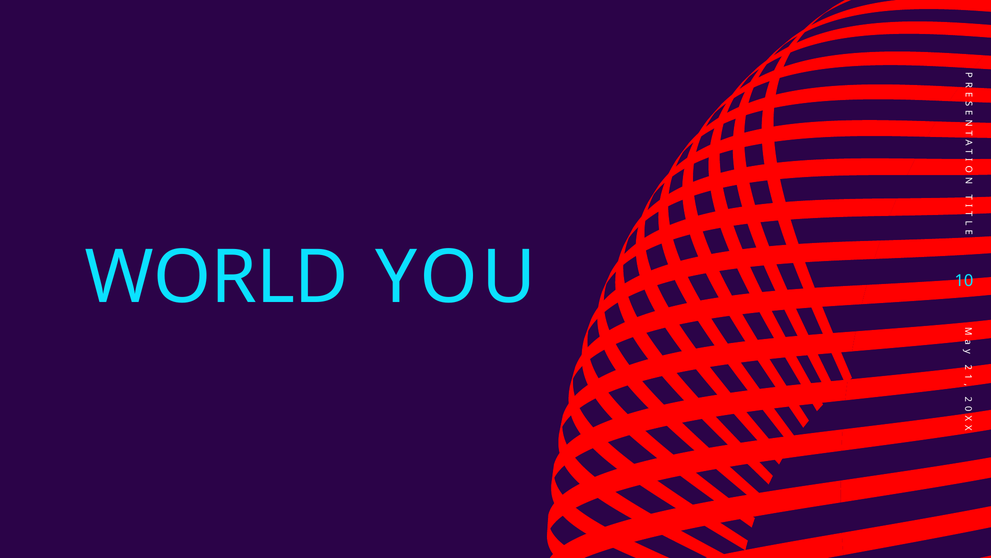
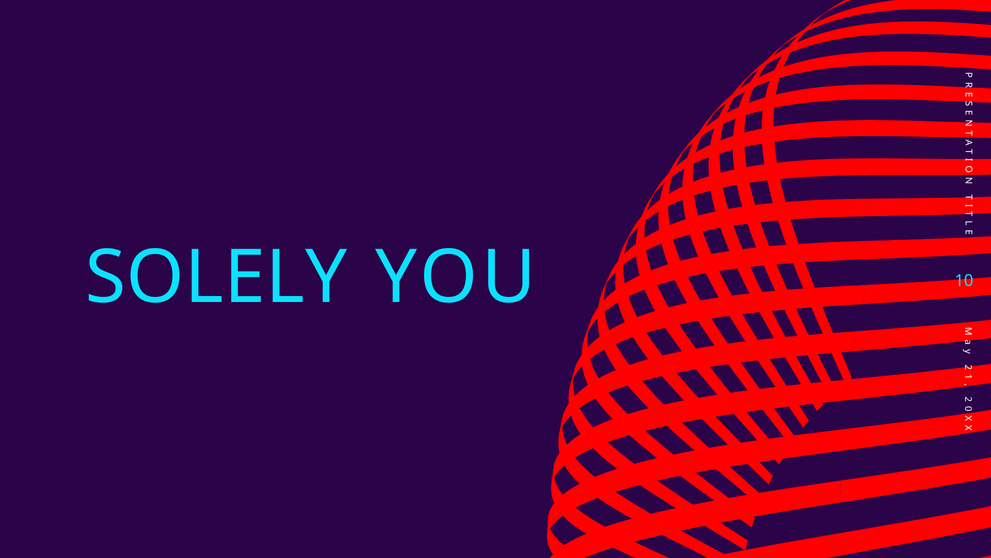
WORLD: WORLD -> SOLELY
